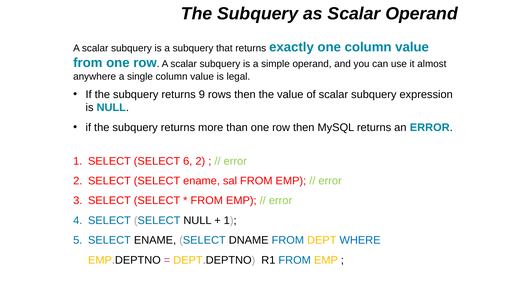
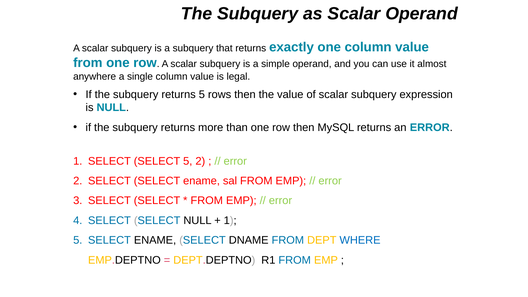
returns 9: 9 -> 5
SELECT 6: 6 -> 5
